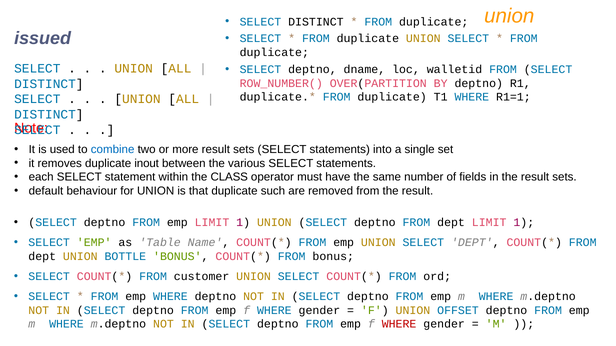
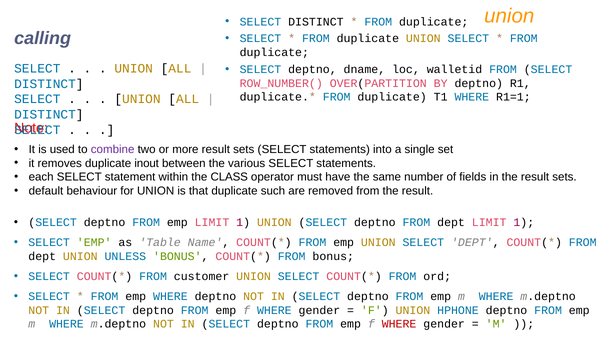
issued: issued -> calling
combine colour: blue -> purple
BOTTLE: BOTTLE -> UNLESS
OFFSET: OFFSET -> HPHONE
